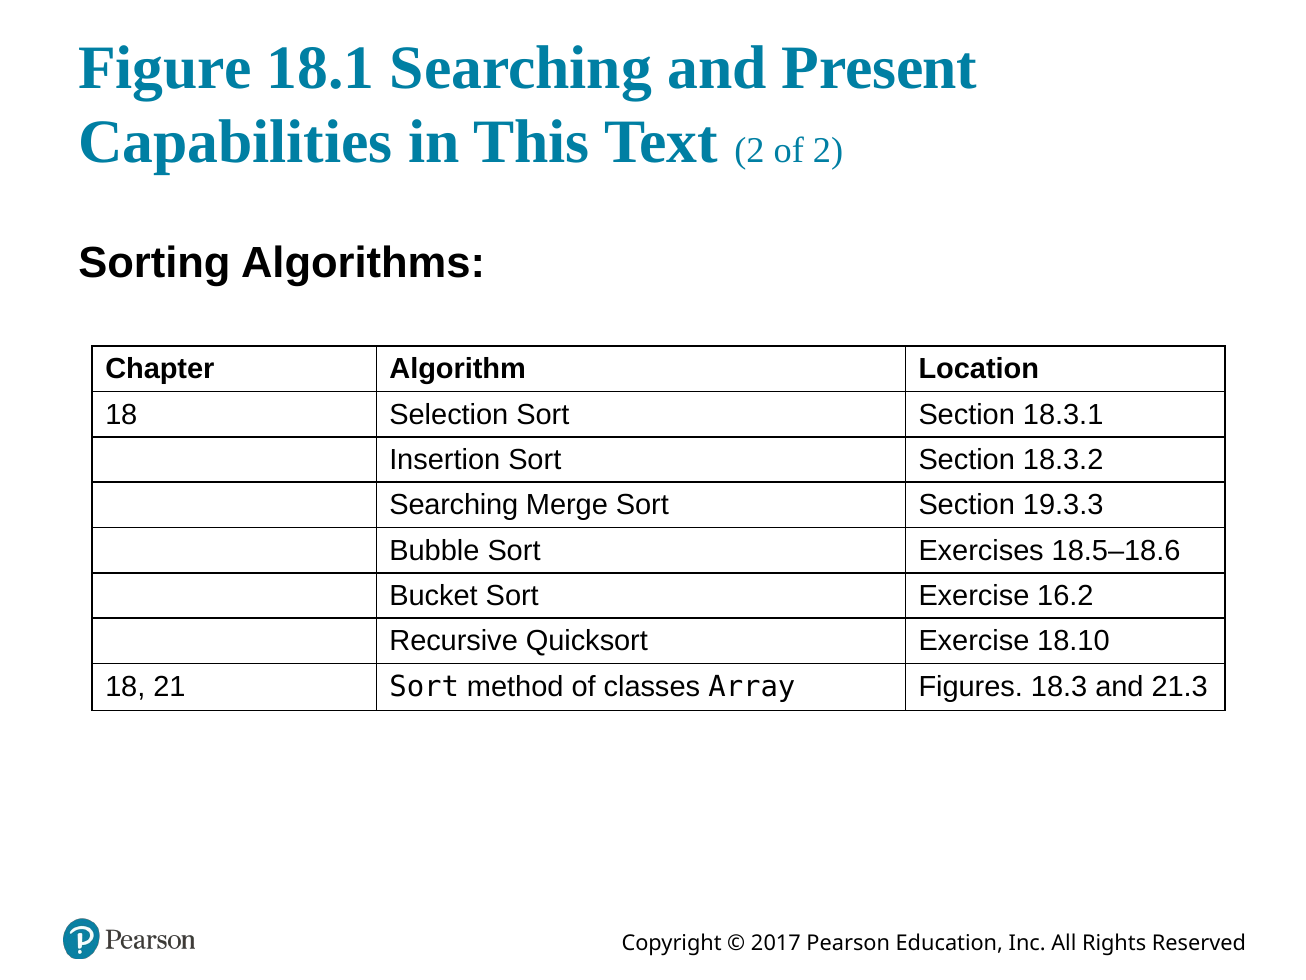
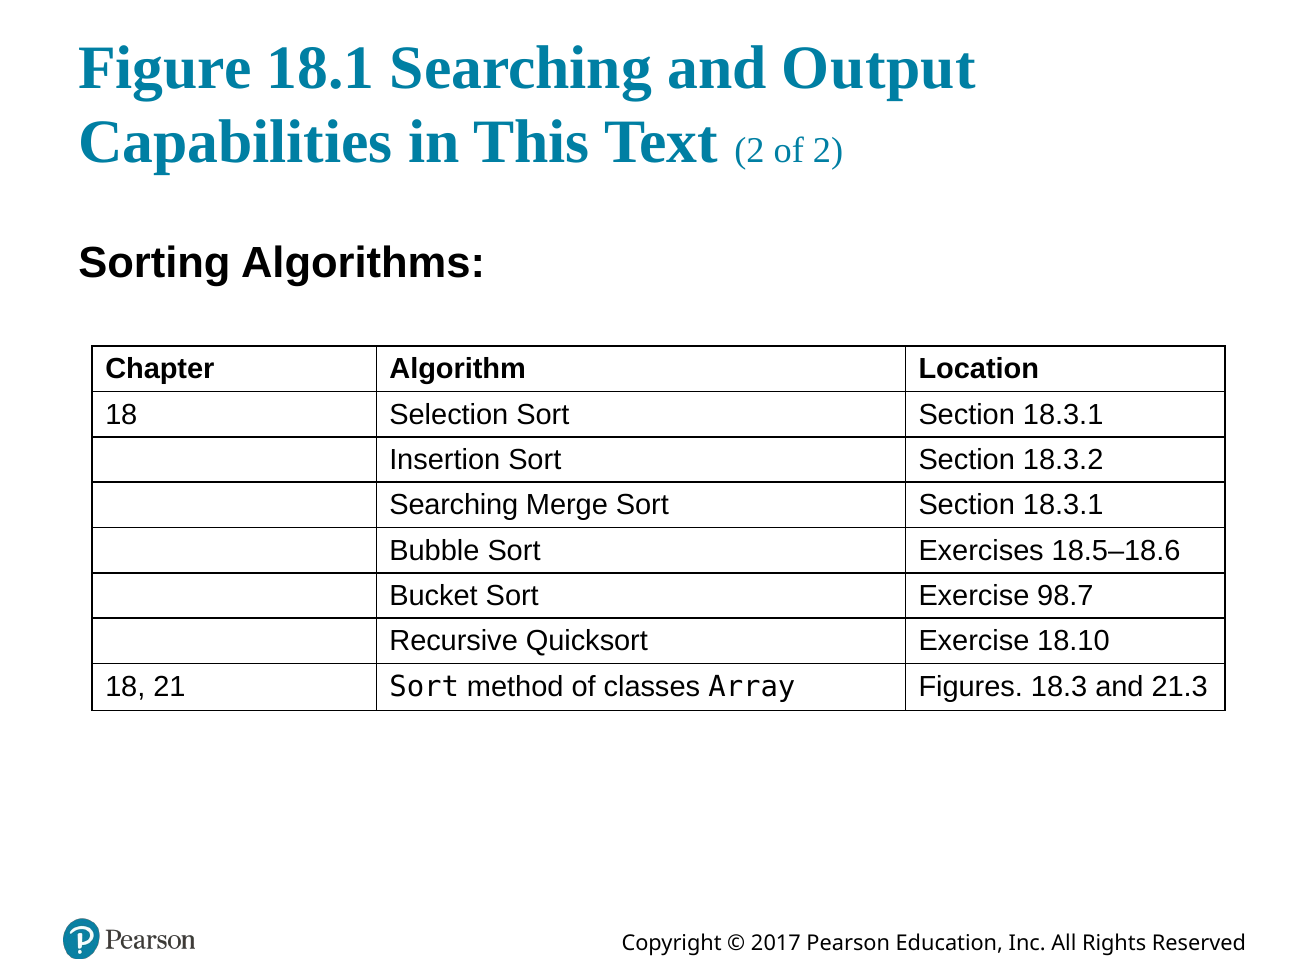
Present: Present -> Output
Merge Sort Section 19.3.3: 19.3.3 -> 18.3.1
16.2: 16.2 -> 98.7
